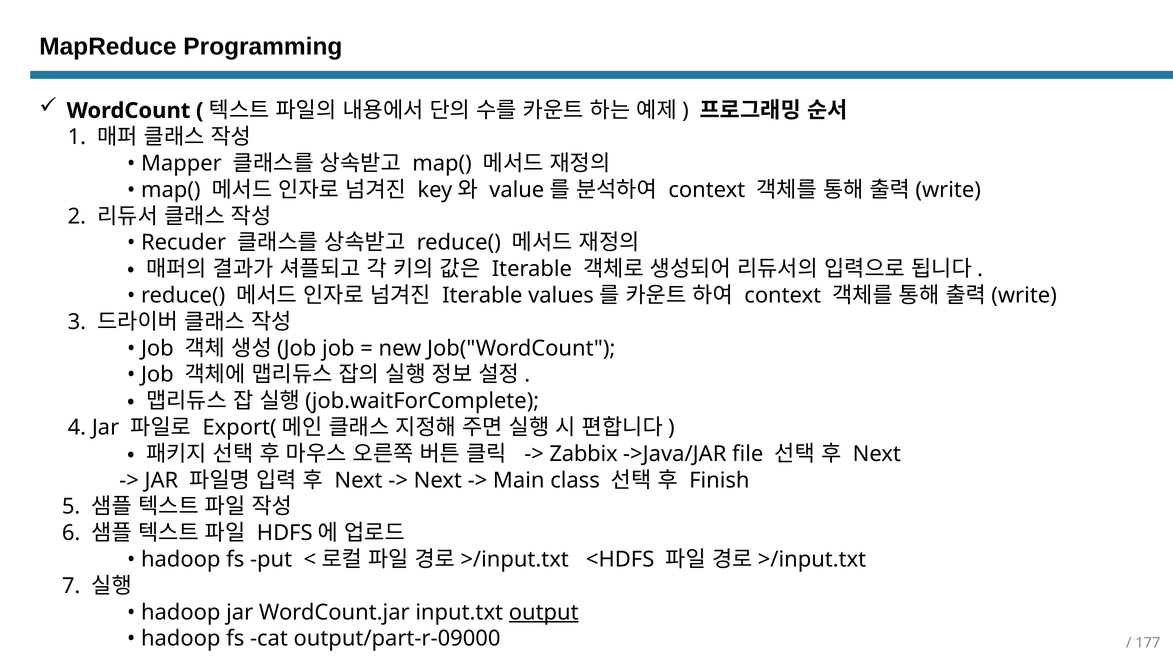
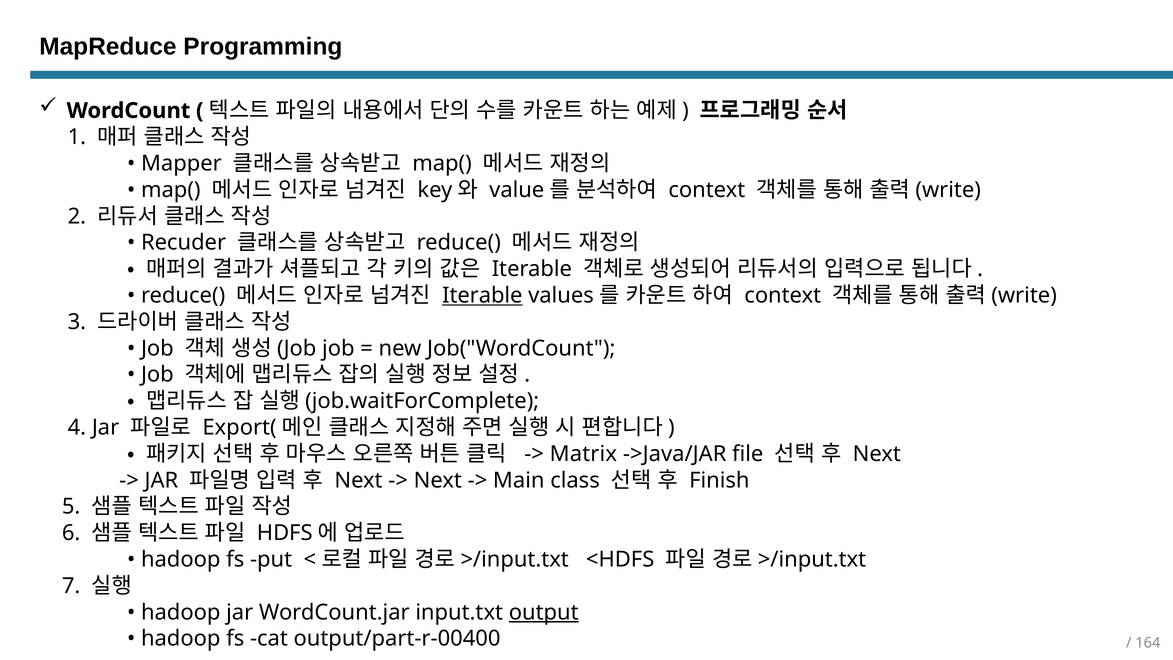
Iterable at (482, 295) underline: none -> present
Zabbix: Zabbix -> Matrix
output/part-r-09000: output/part-r-09000 -> output/part-r-00400
177: 177 -> 164
